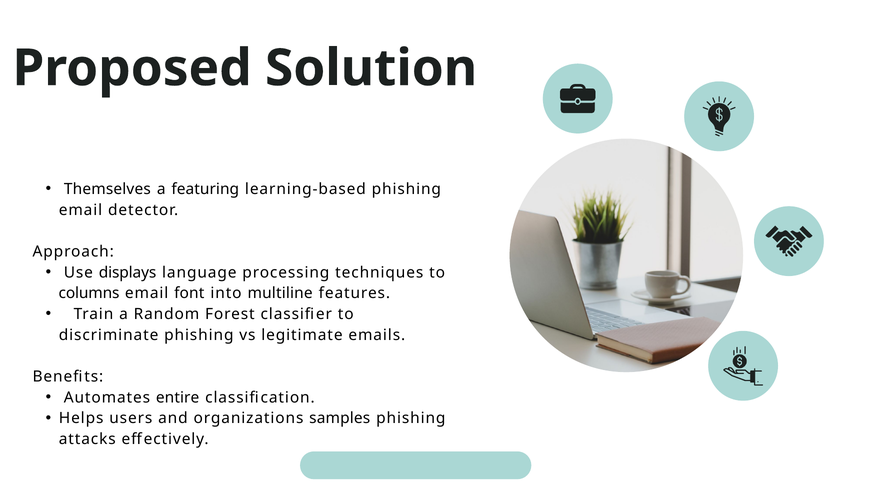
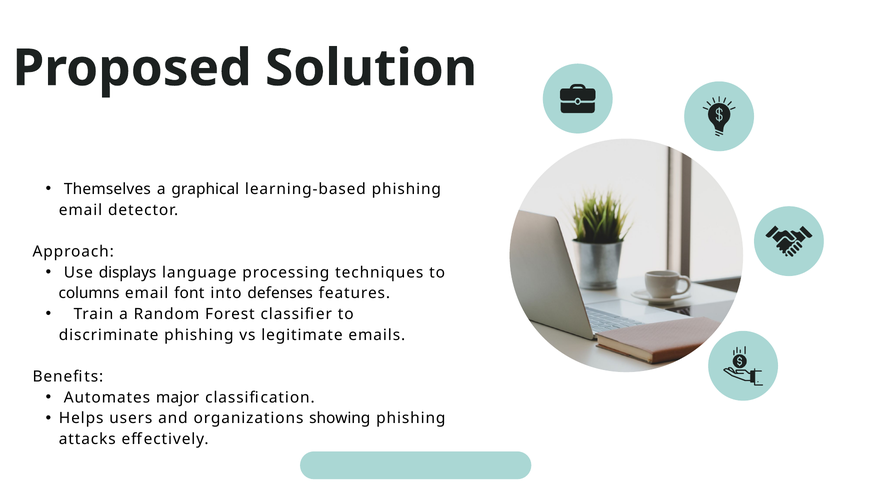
featuring: featuring -> graphical
multiline: multiline -> defenses
entire: entire -> major
samples: samples -> showing
